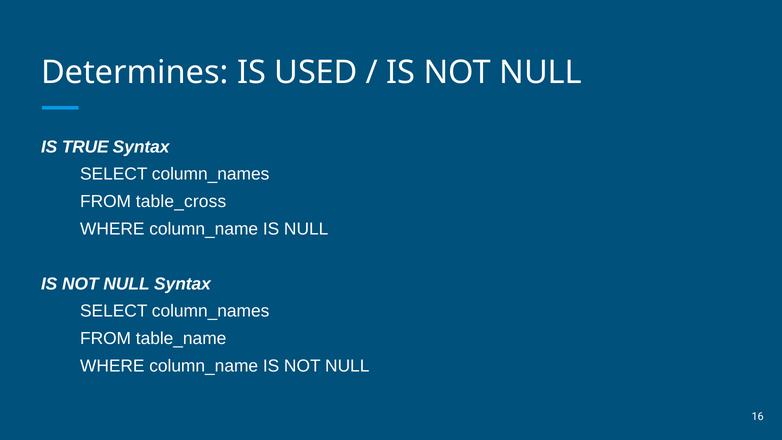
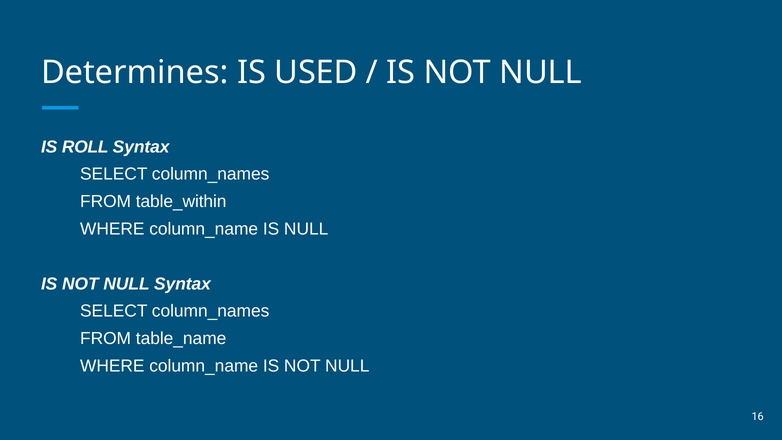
TRUE: TRUE -> ROLL
table_cross: table_cross -> table_within
